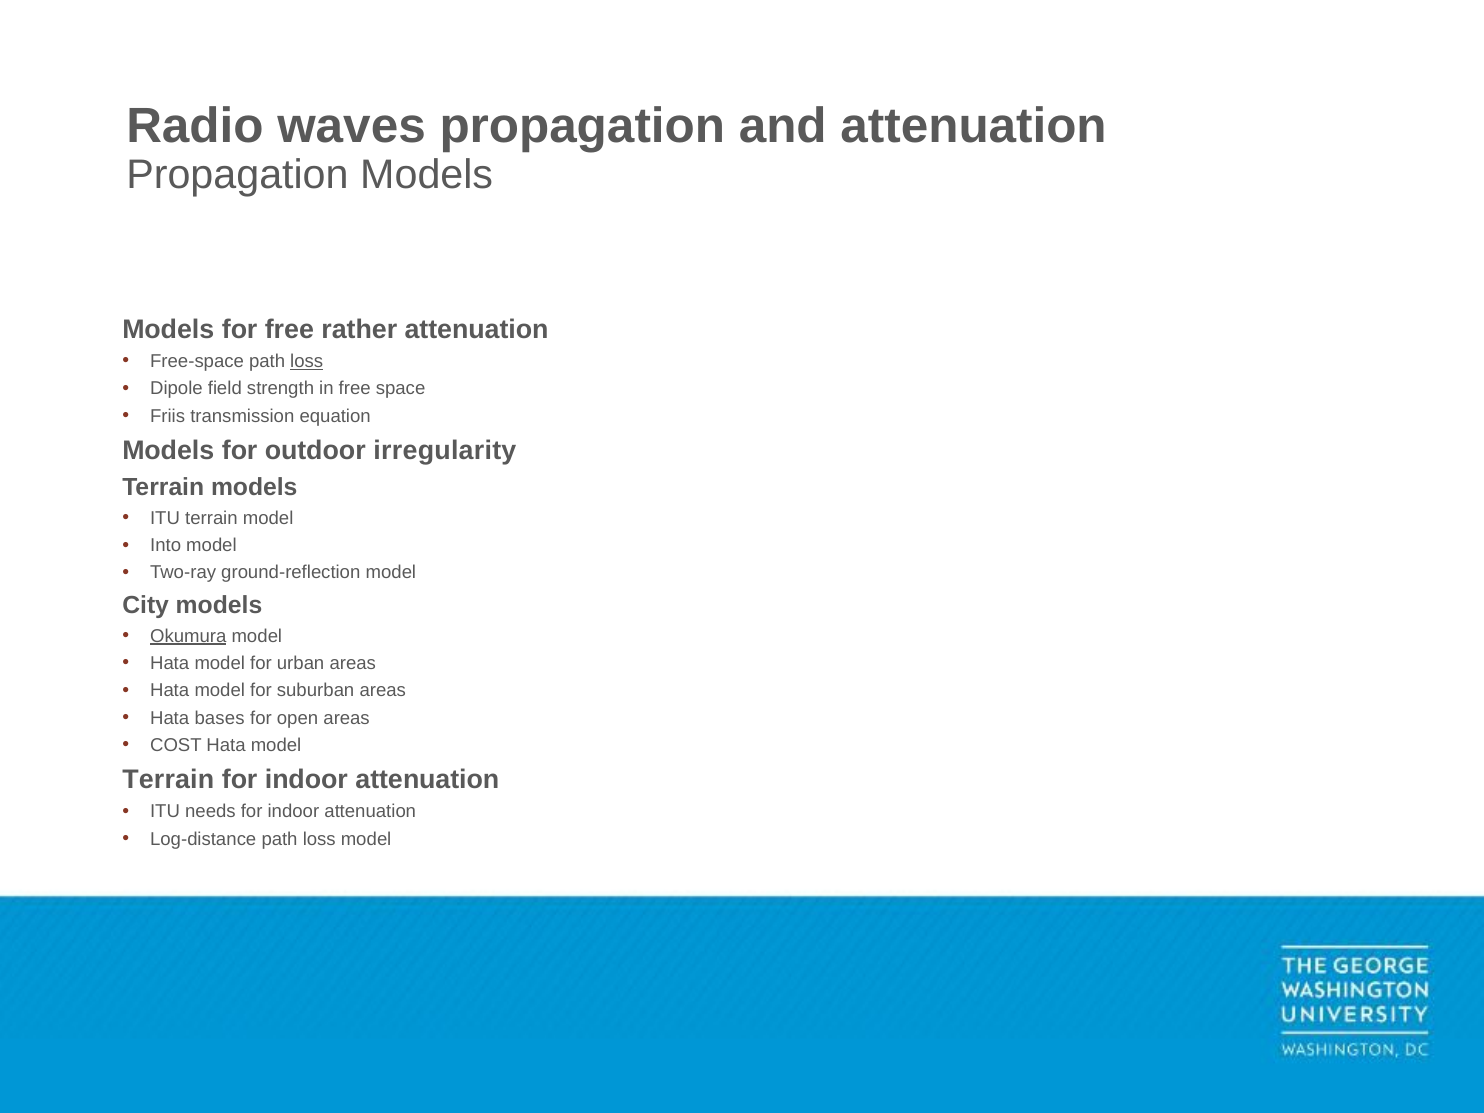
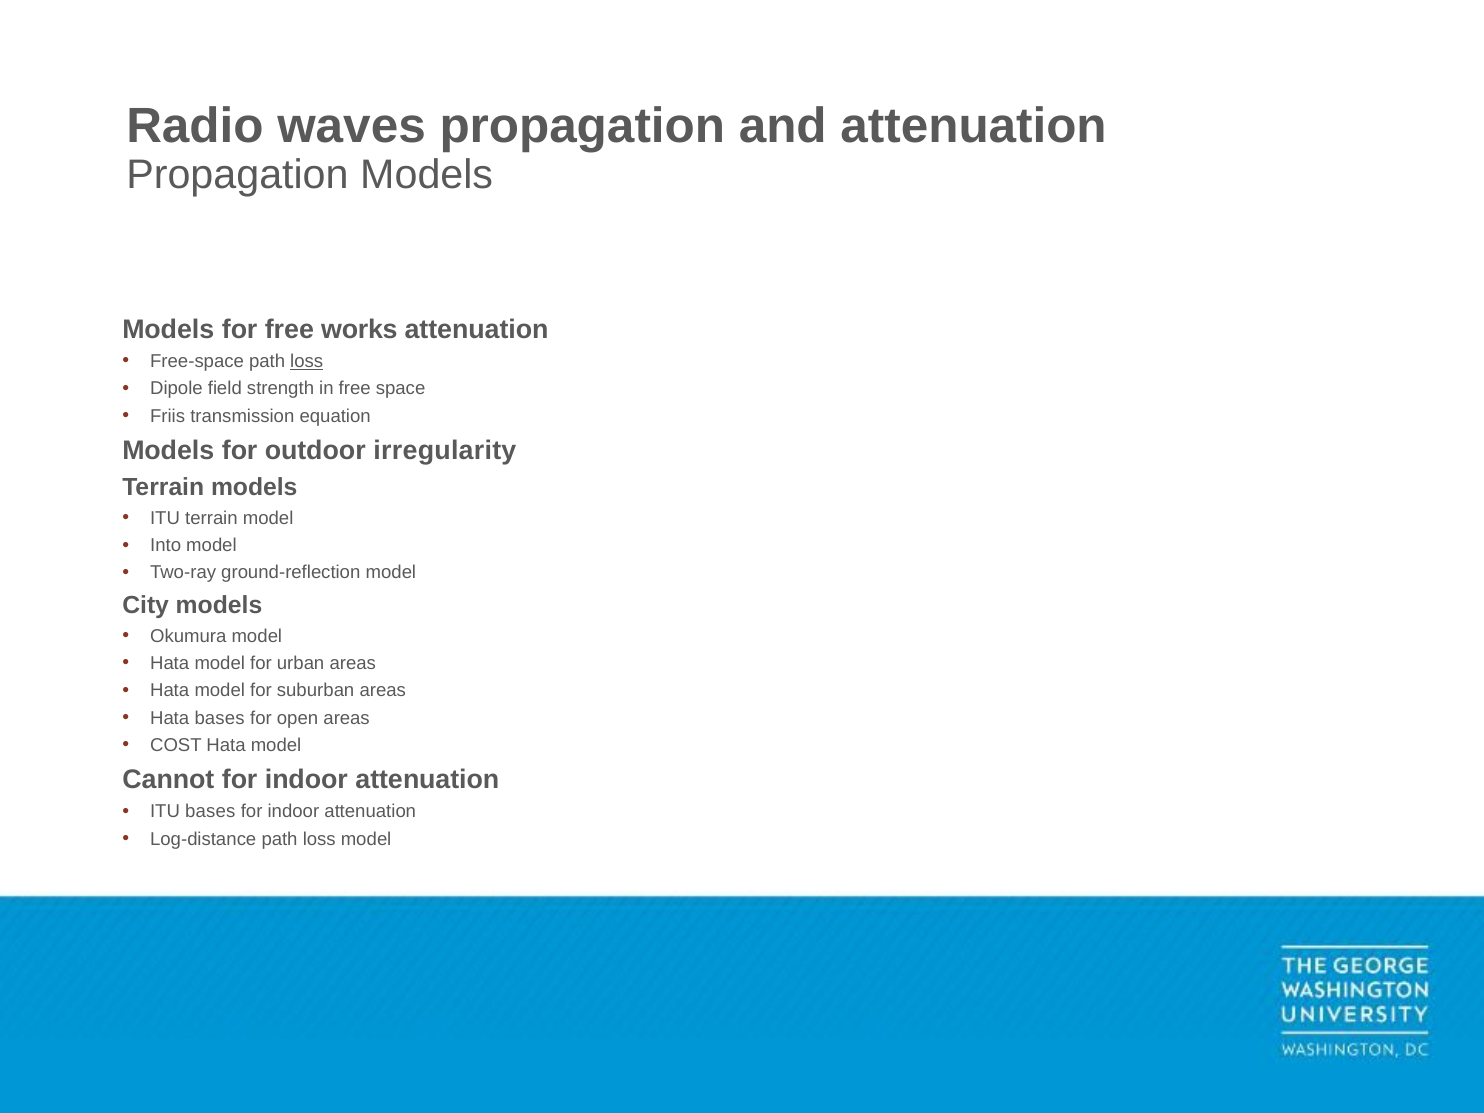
rather: rather -> works
Okumura underline: present -> none
Terrain at (168, 780): Terrain -> Cannot
ITU needs: needs -> bases
